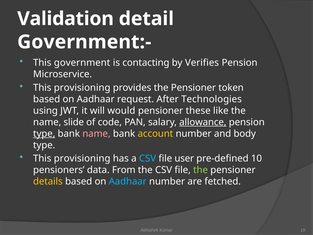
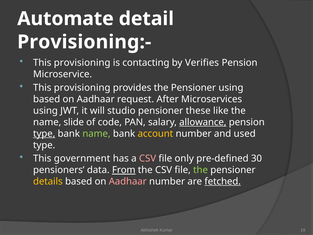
Validation: Validation -> Automate
Government:-: Government:- -> Provisioning:-
government at (82, 63): government -> provisioning
Pensioner token: token -> using
Technologies: Technologies -> Microservices
would: would -> studio
name at (96, 133) colour: pink -> light green
body: body -> used
provisioning at (82, 158): provisioning -> government
CSV at (148, 158) colour: light blue -> pink
user: user -> only
10: 10 -> 30
From underline: none -> present
Aadhaar at (128, 181) colour: light blue -> pink
fetched underline: none -> present
